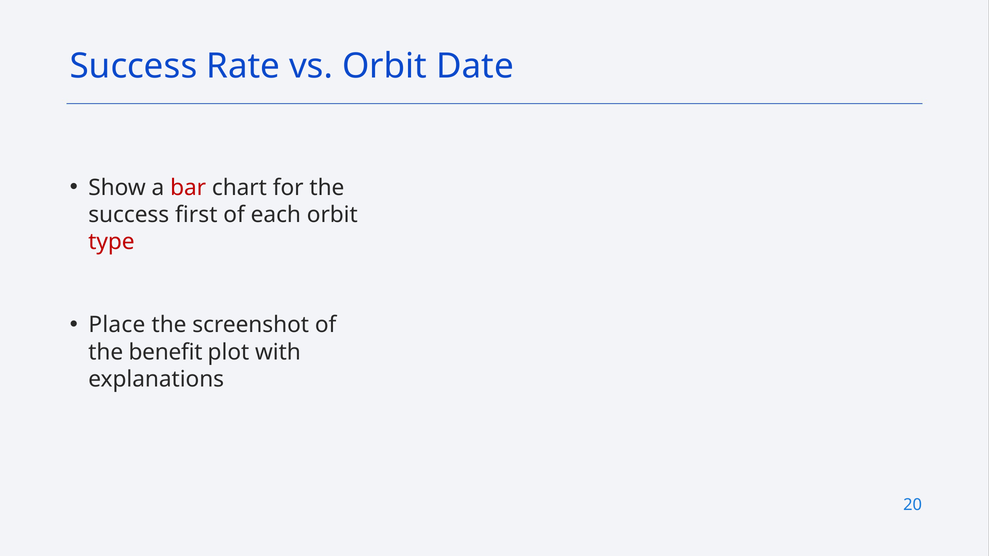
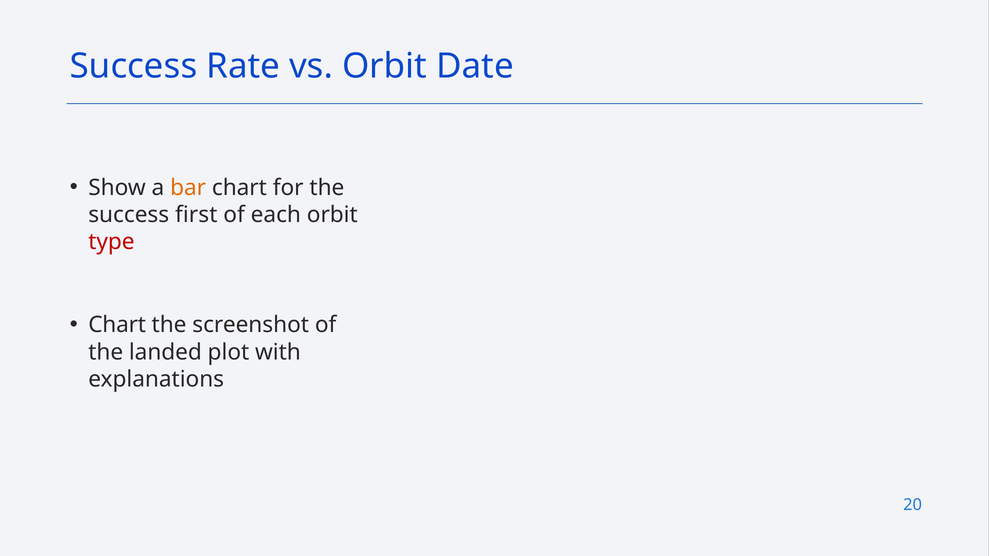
bar colour: red -> orange
Place at (117, 325): Place -> Chart
benefit: benefit -> landed
